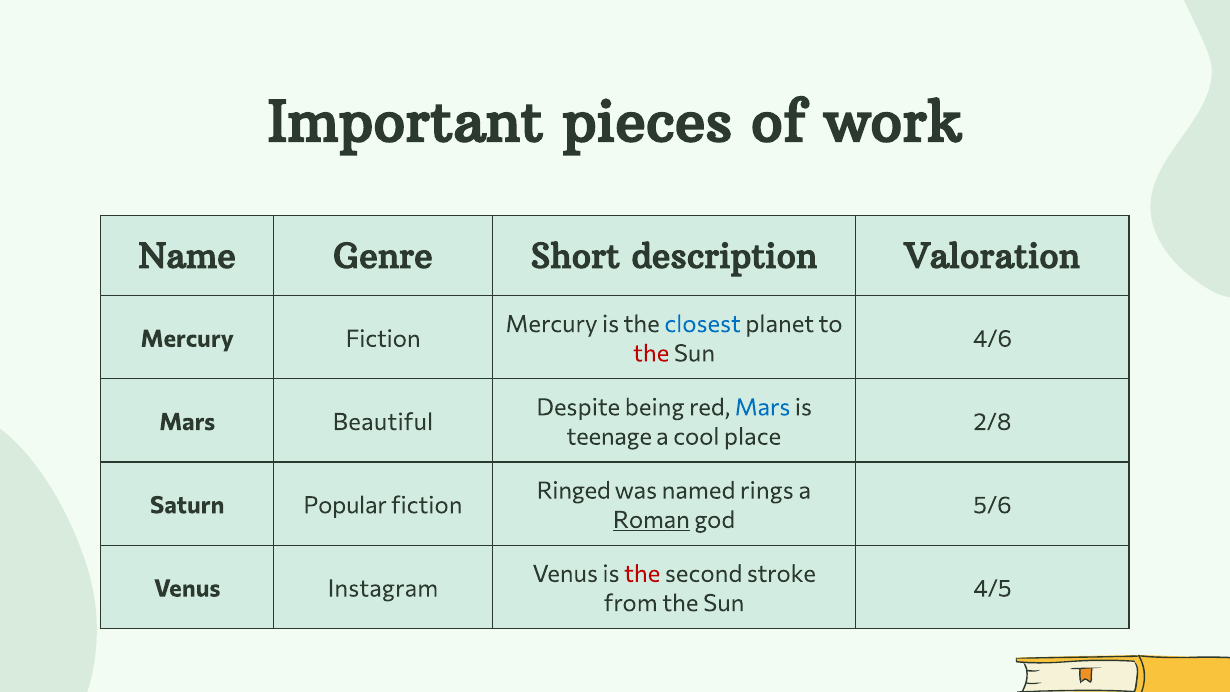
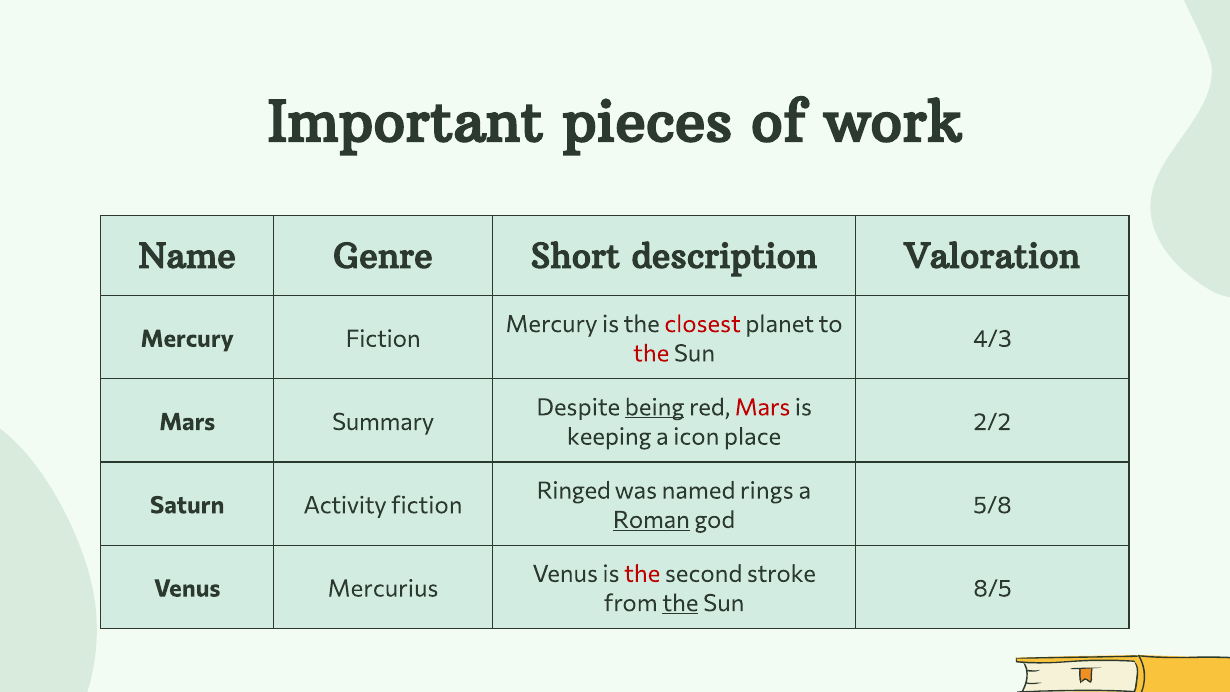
closest colour: blue -> red
4/6: 4/6 -> 4/3
being underline: none -> present
Mars at (763, 407) colour: blue -> red
Beautiful: Beautiful -> Summary
2/8: 2/8 -> 2/2
teenage: teenage -> keeping
cool: cool -> icon
Popular: Popular -> Activity
5/6: 5/6 -> 5/8
Instagram: Instagram -> Mercurius
4/5: 4/5 -> 8/5
the at (680, 603) underline: none -> present
